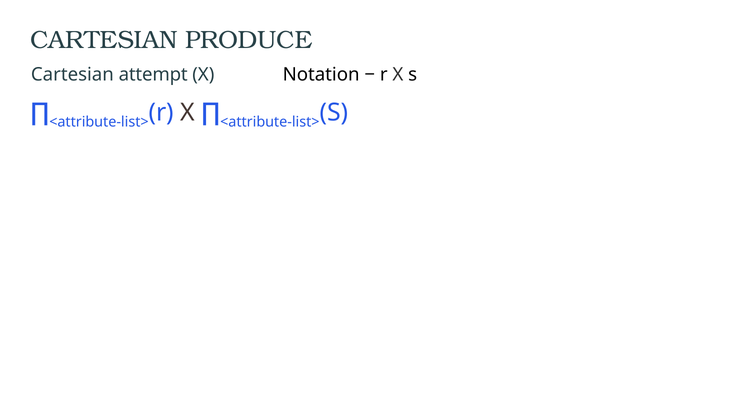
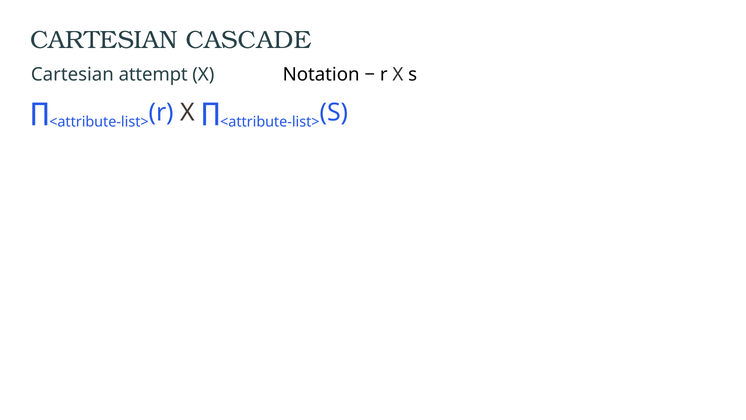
PRODUCE: PRODUCE -> CASCADE
